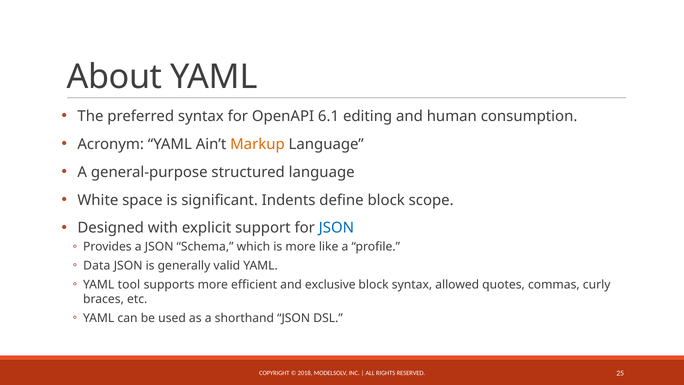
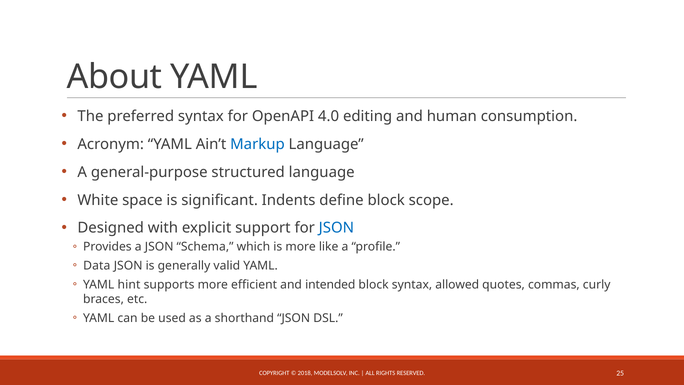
6.1: 6.1 -> 4.0
Markup colour: orange -> blue
tool: tool -> hint
exclusive: exclusive -> intended
